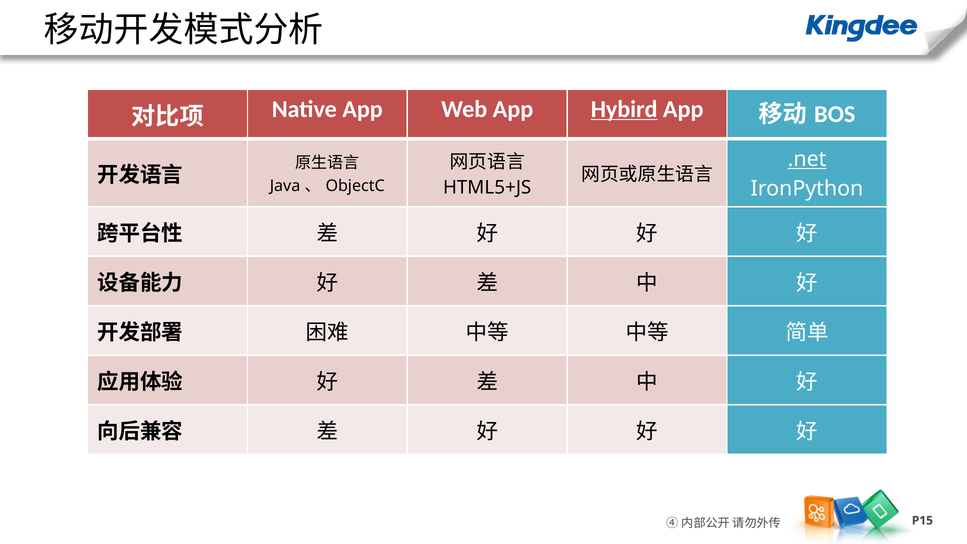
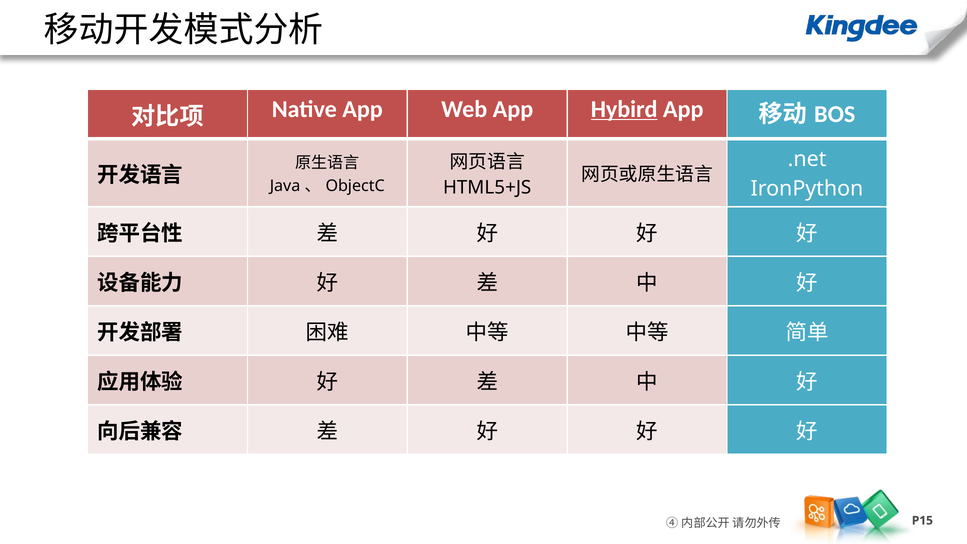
.net underline: present -> none
